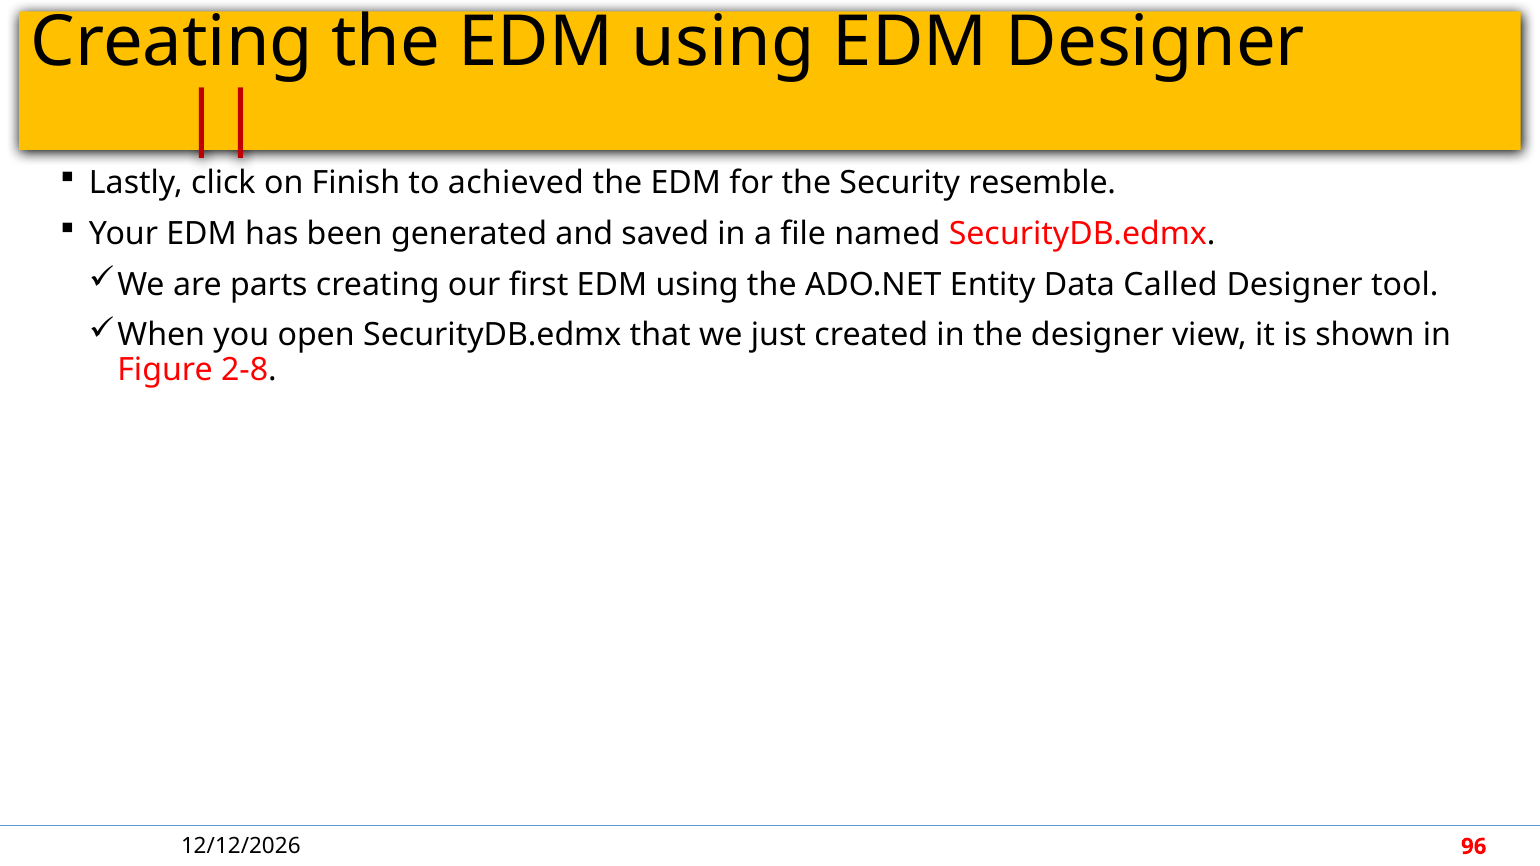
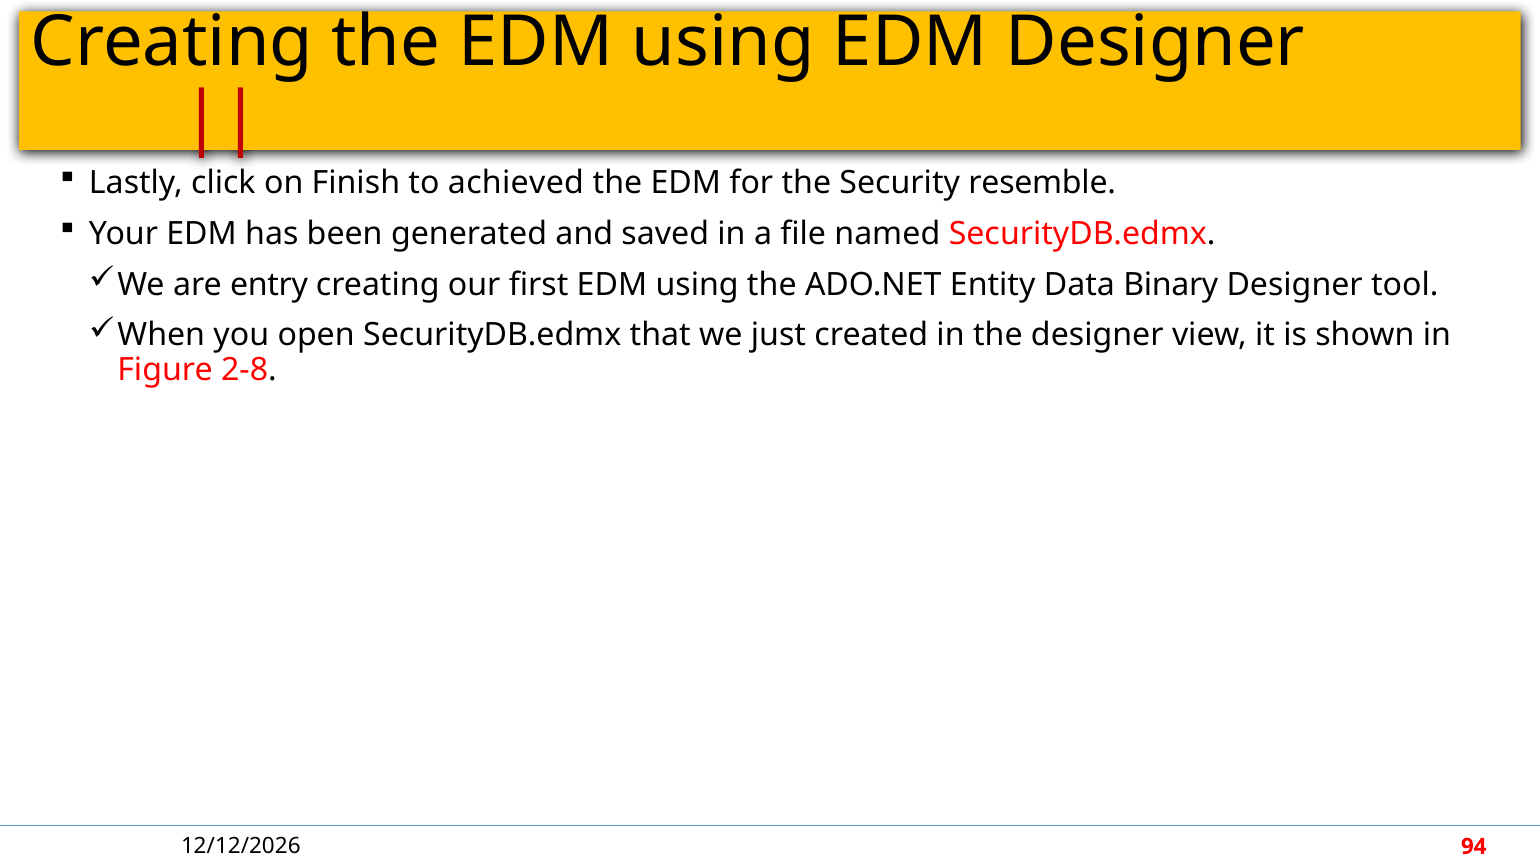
parts: parts -> entry
Called: Called -> Binary
96: 96 -> 94
